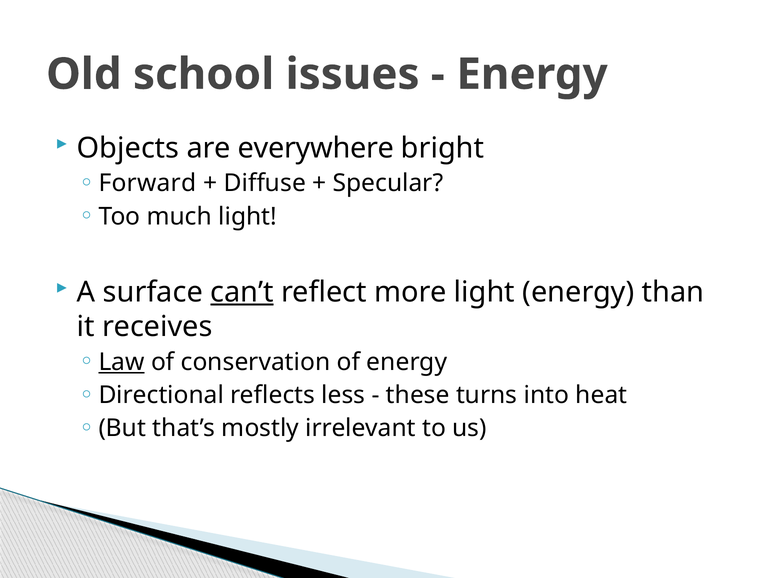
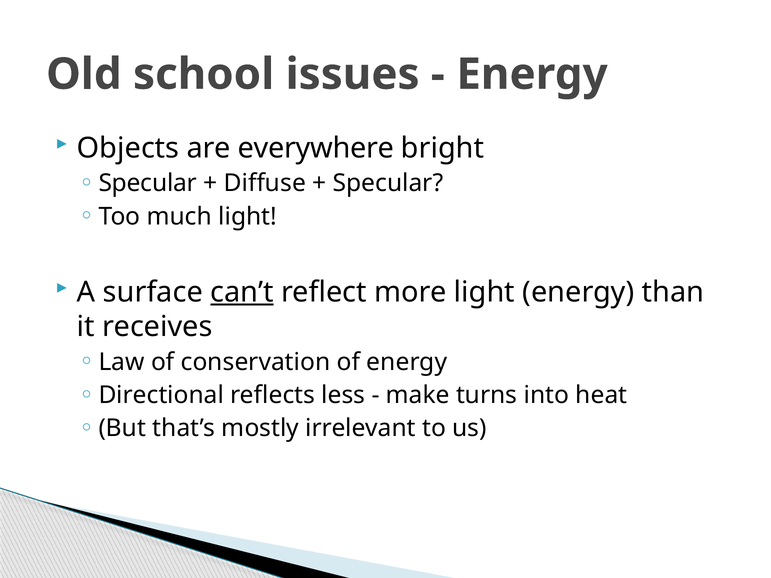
Forward at (148, 183): Forward -> Specular
Law underline: present -> none
these: these -> make
